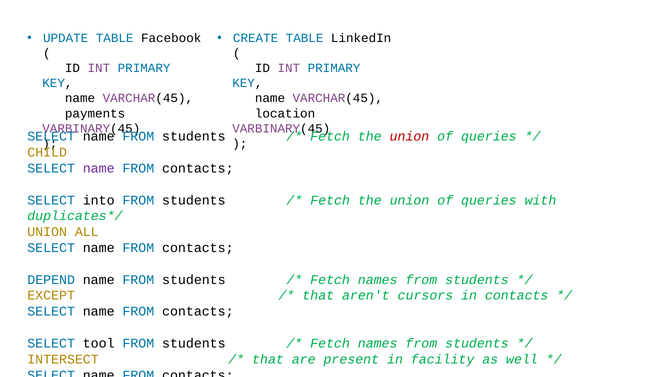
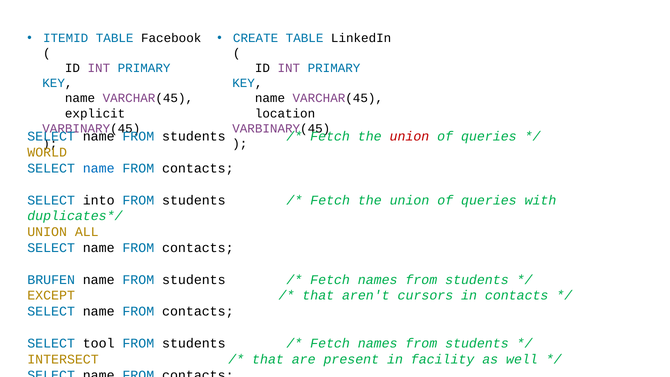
UPDATE: UPDATE -> ITEMID
payments: payments -> explicit
CHILD: CHILD -> WORLD
name at (99, 168) colour: purple -> blue
DEPEND: DEPEND -> BRUFEN
